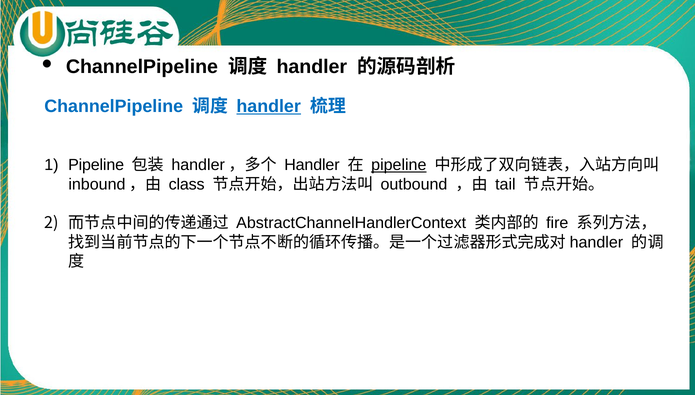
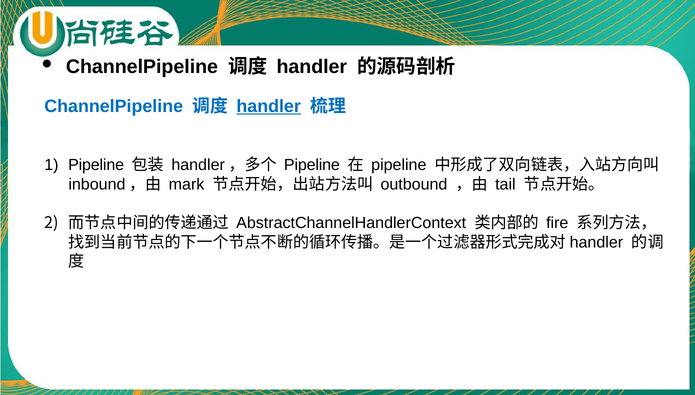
Handler at (312, 165): Handler -> Pipeline
pipeline at (399, 165) underline: present -> none
class: class -> mark
